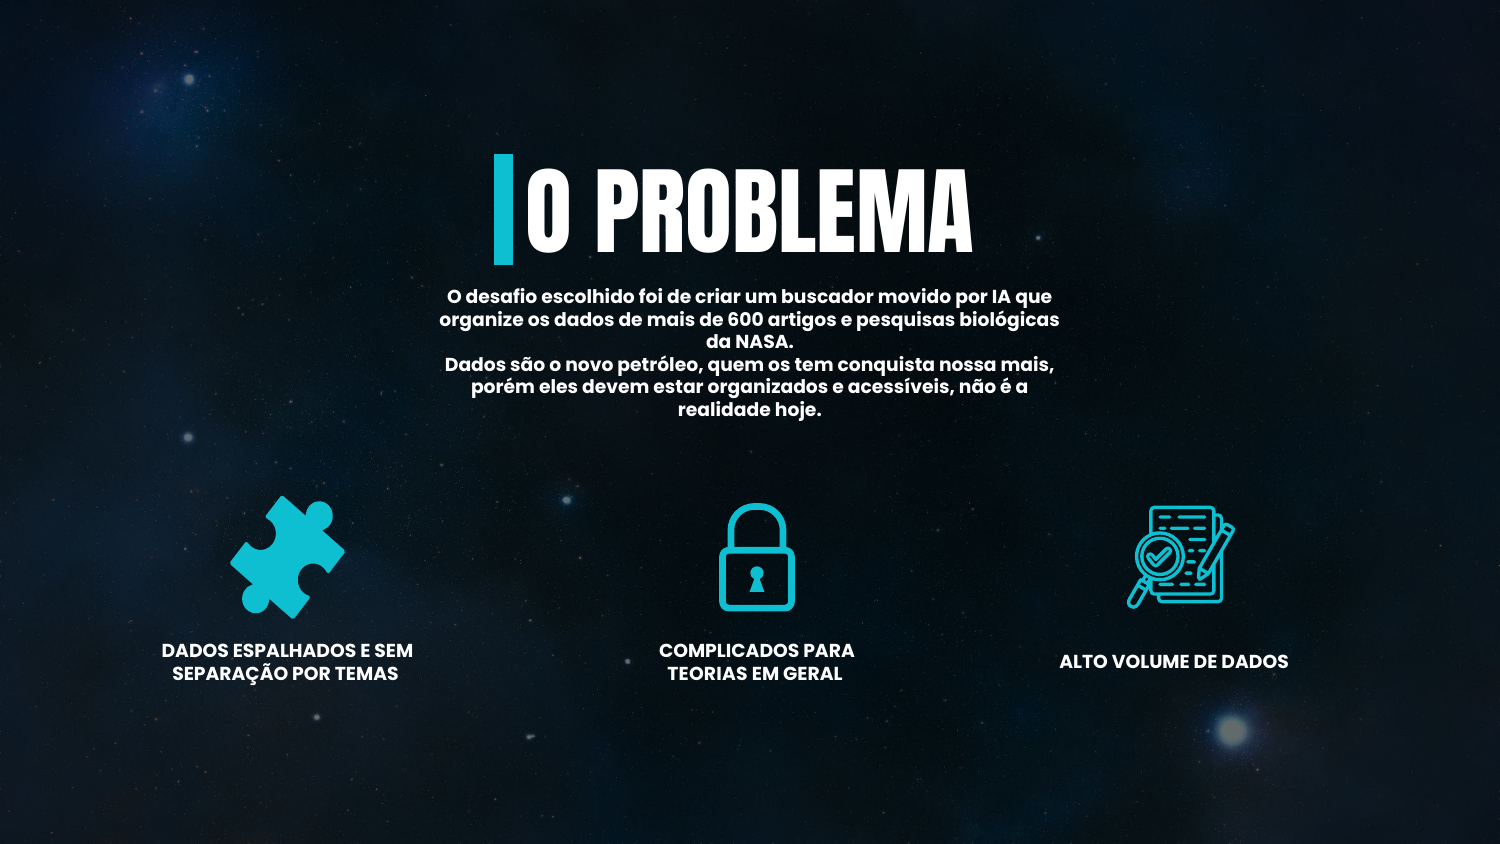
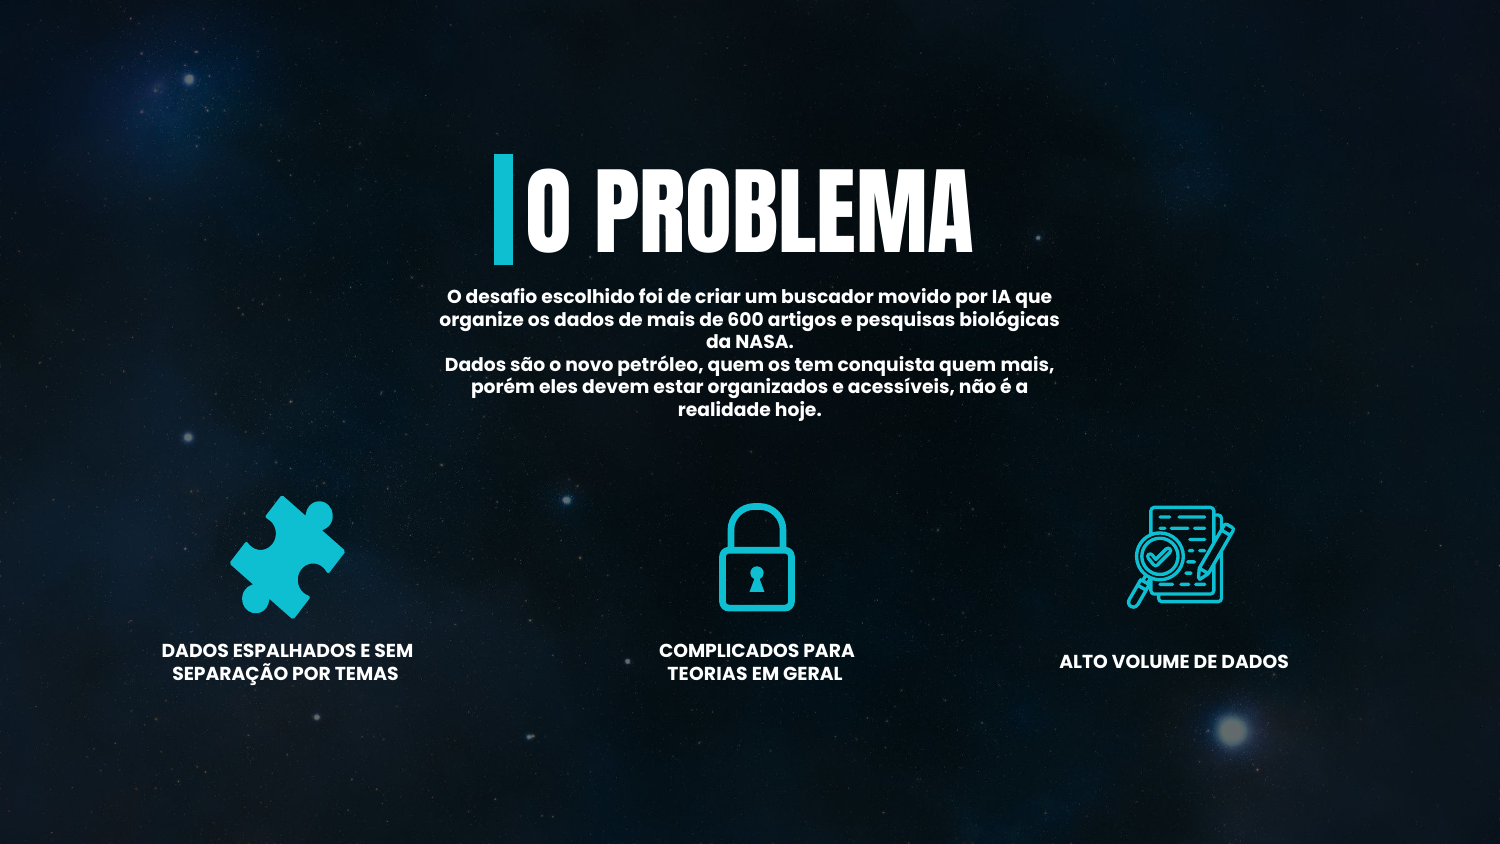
conquista nossa: nossa -> quem
